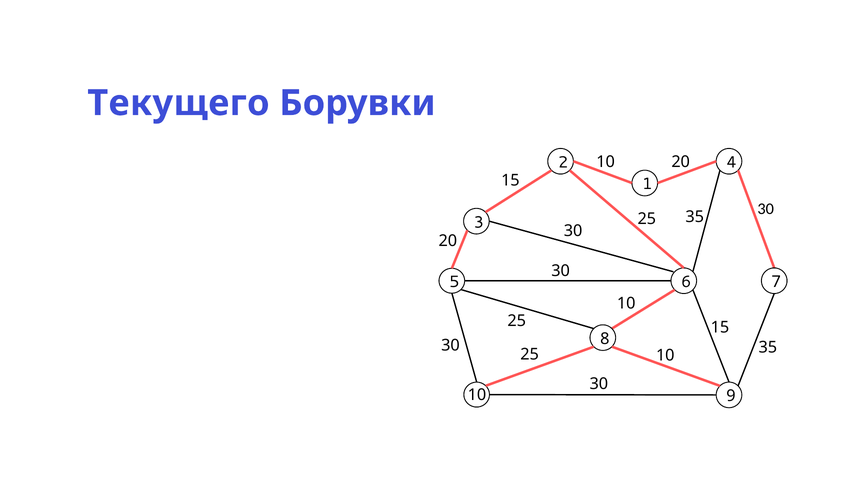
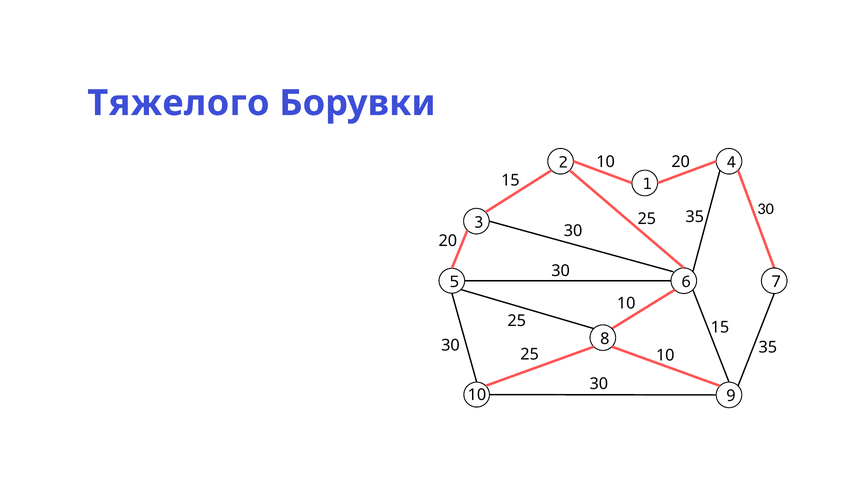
Текущего: Текущего -> Тяжелого
